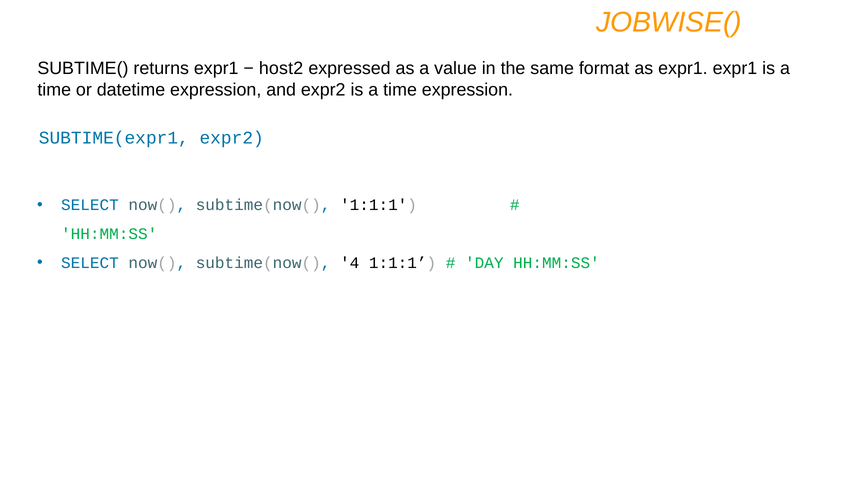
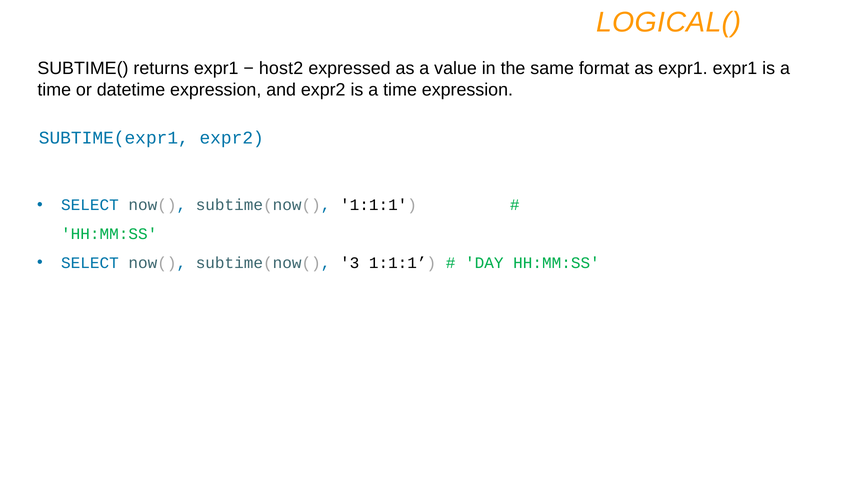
JOBWISE(: JOBWISE( -> LOGICAL(
4: 4 -> 3
